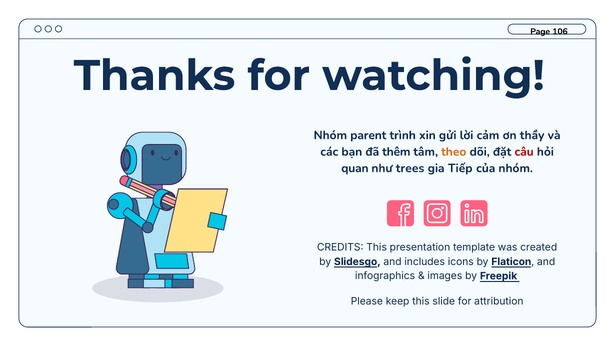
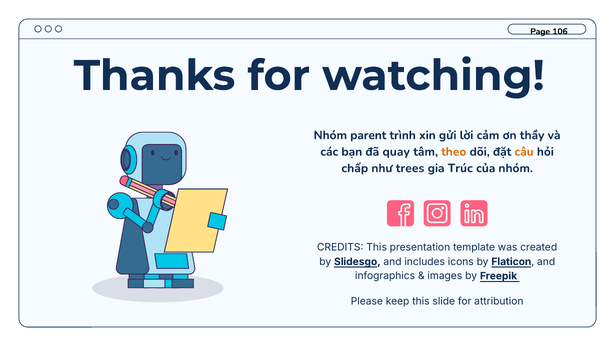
thêm: thêm -> quay
câu colour: red -> orange
quan: quan -> chấp
Tiếp: Tiếp -> Trúc
